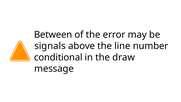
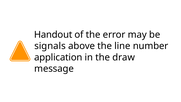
Between: Between -> Handout
conditional: conditional -> application
